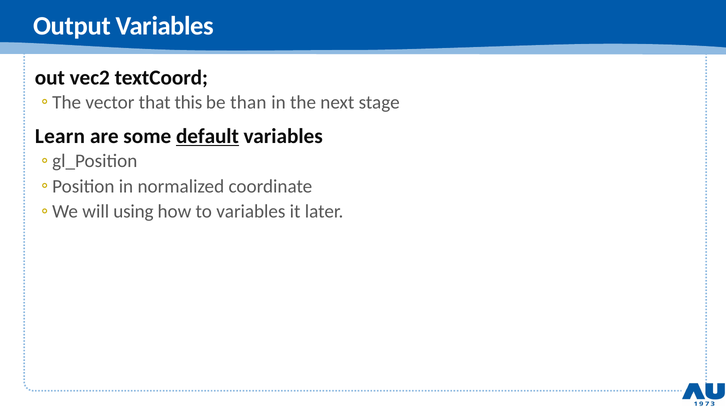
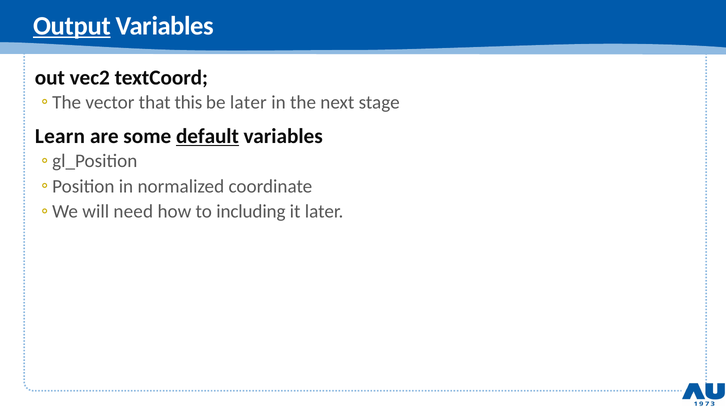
Output underline: none -> present
be than: than -> later
using: using -> need
to variables: variables -> including
